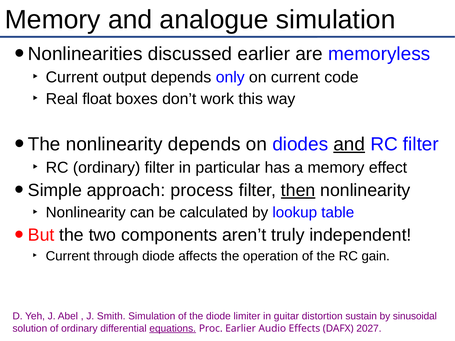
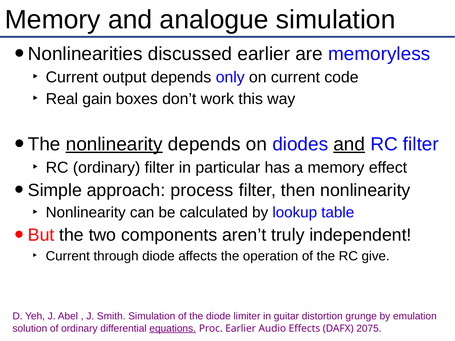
float: float -> gain
nonlinearity at (114, 144) underline: none -> present
then underline: present -> none
gain: gain -> give
sustain: sustain -> grunge
sinusoidal: sinusoidal -> emulation
2027: 2027 -> 2075
